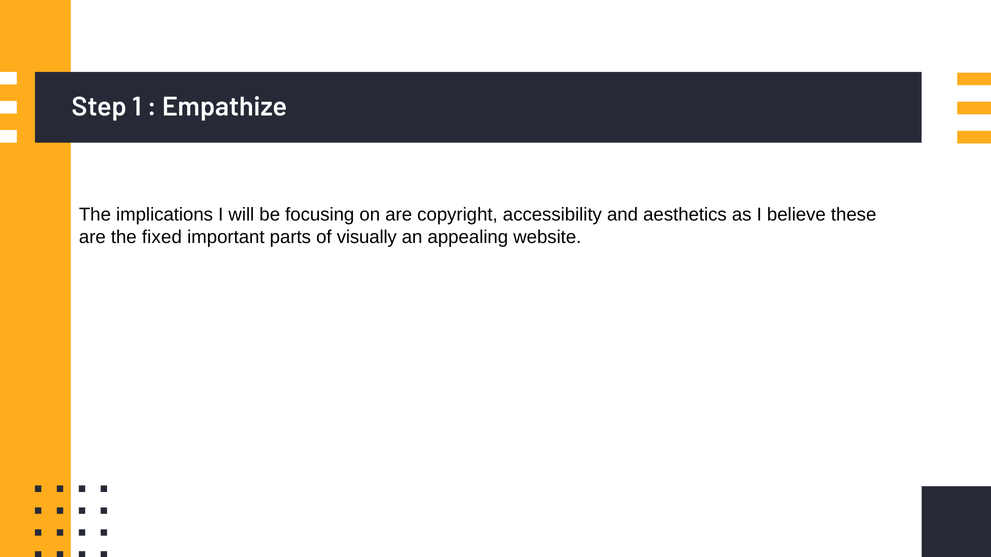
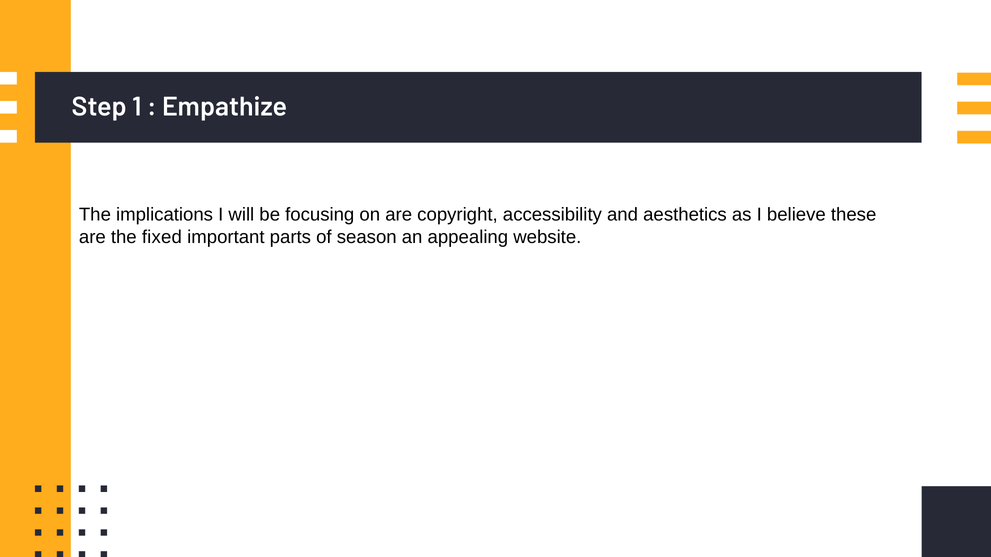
visually: visually -> season
